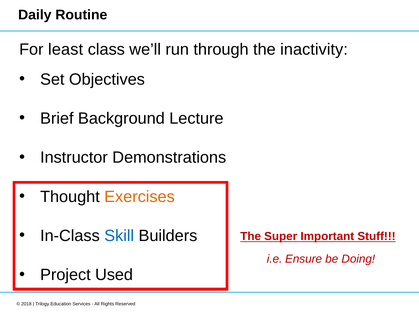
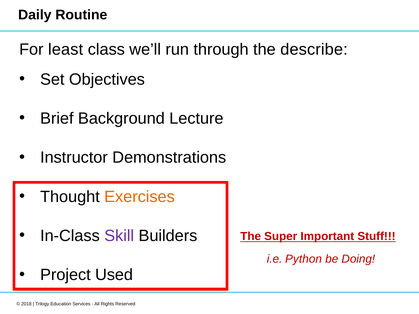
inactivity: inactivity -> describe
Skill colour: blue -> purple
Ensure: Ensure -> Python
